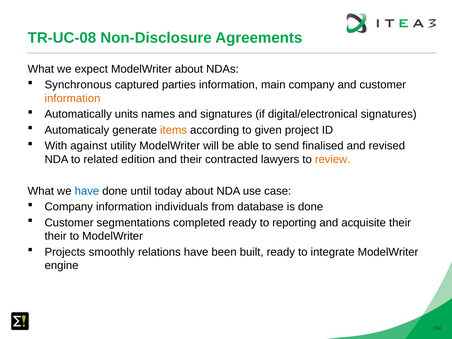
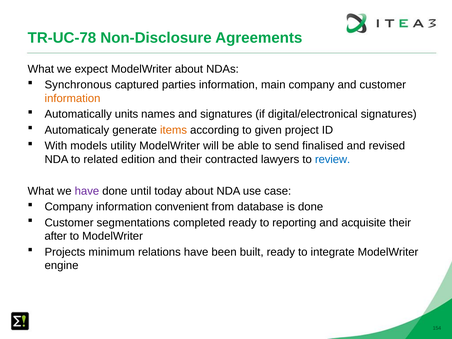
TR-UC-08: TR-UC-08 -> TR-UC-78
against: against -> models
review colour: orange -> blue
have at (87, 191) colour: blue -> purple
individuals: individuals -> convenient
their at (56, 236): their -> after
smoothly: smoothly -> minimum
